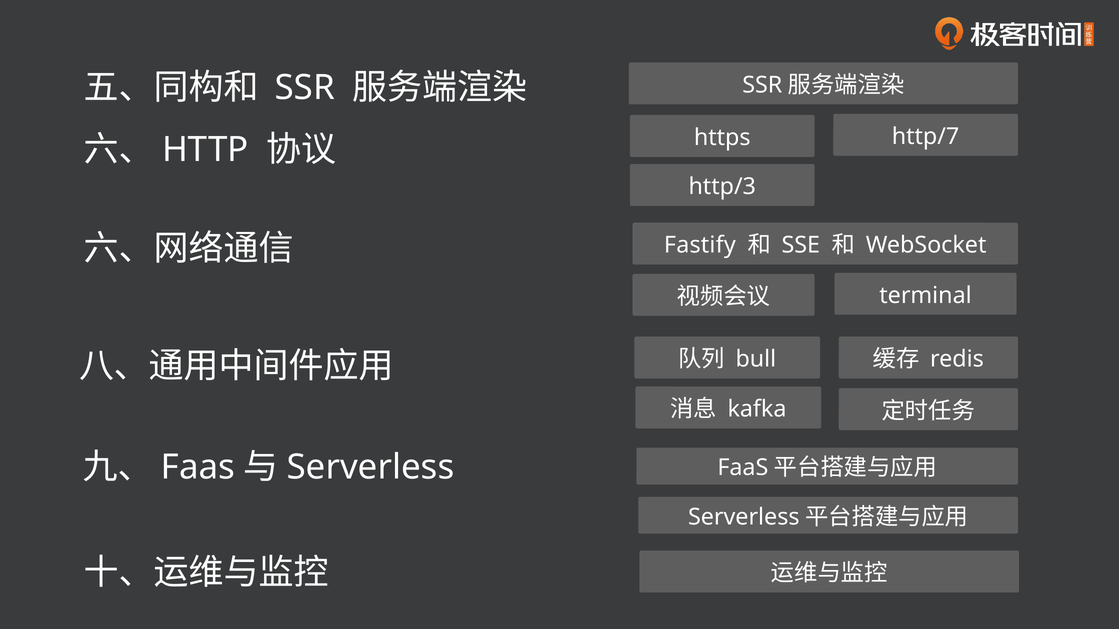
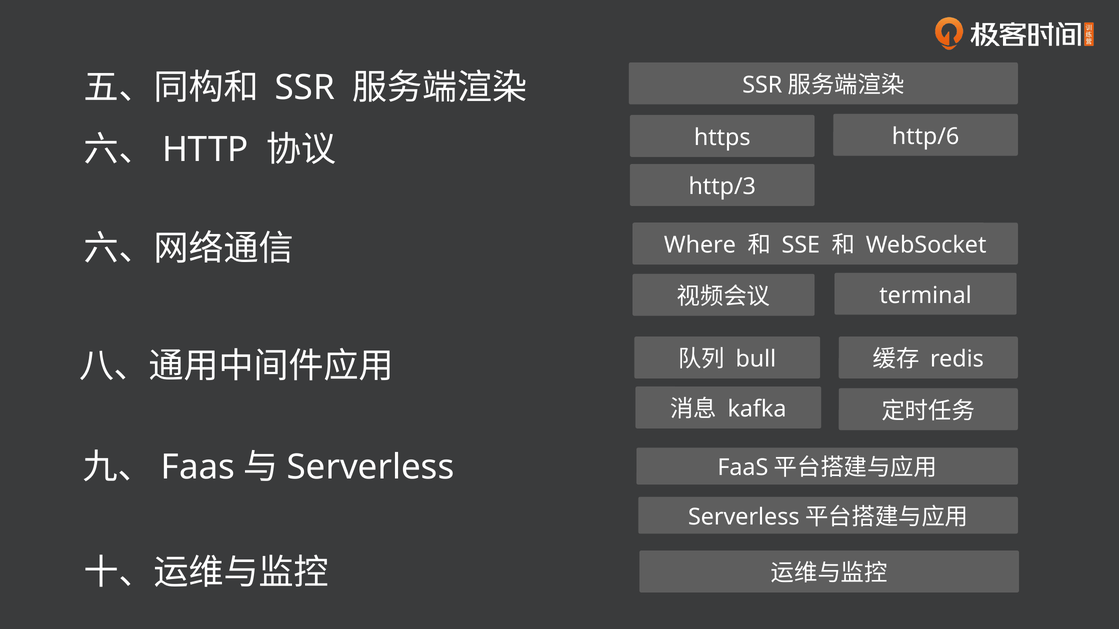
http/7: http/7 -> http/6
Fastify: Fastify -> Where
